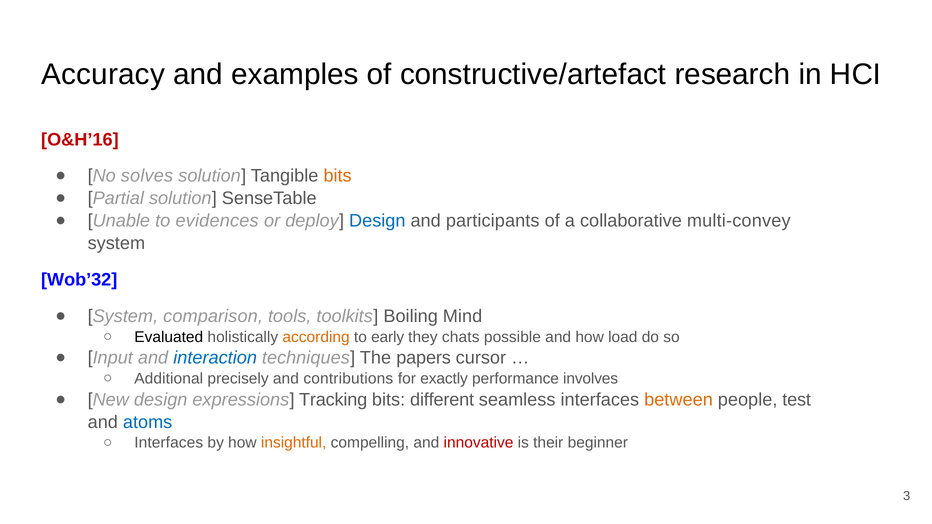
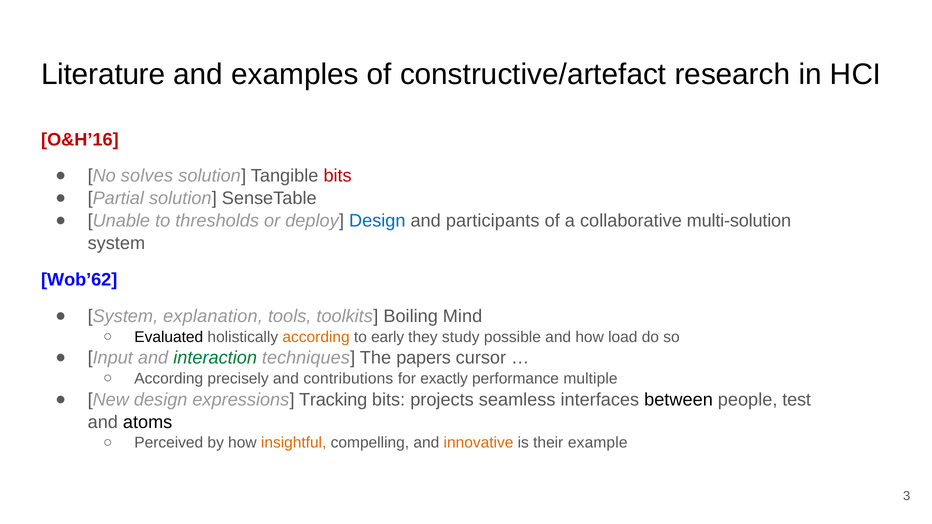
Accuracy: Accuracy -> Literature
bits at (338, 176) colour: orange -> red
evidences: evidences -> thresholds
multi-convey: multi-convey -> multi-solution
Wob’32: Wob’32 -> Wob’62
comparison: comparison -> explanation
chats: chats -> study
interaction colour: blue -> green
Additional at (169, 379): Additional -> According
involves: involves -> multiple
different: different -> projects
between colour: orange -> black
atoms colour: blue -> black
Interfaces at (169, 443): Interfaces -> Perceived
innovative colour: red -> orange
beginner: beginner -> example
